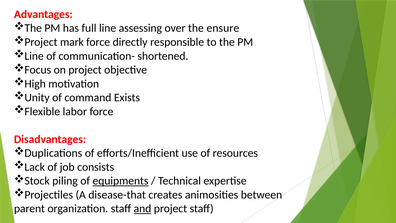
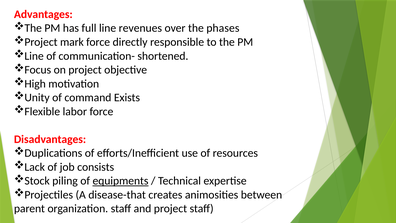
assessing: assessing -> revenues
ensure: ensure -> phases
and underline: present -> none
